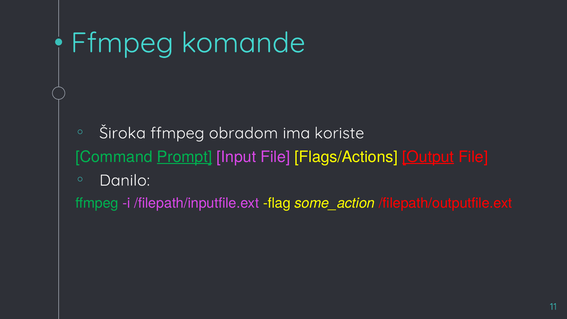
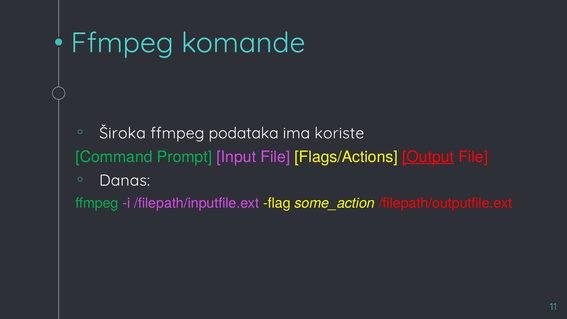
obradom: obradom -> podataka
Prompt underline: present -> none
Danilo: Danilo -> Danas
